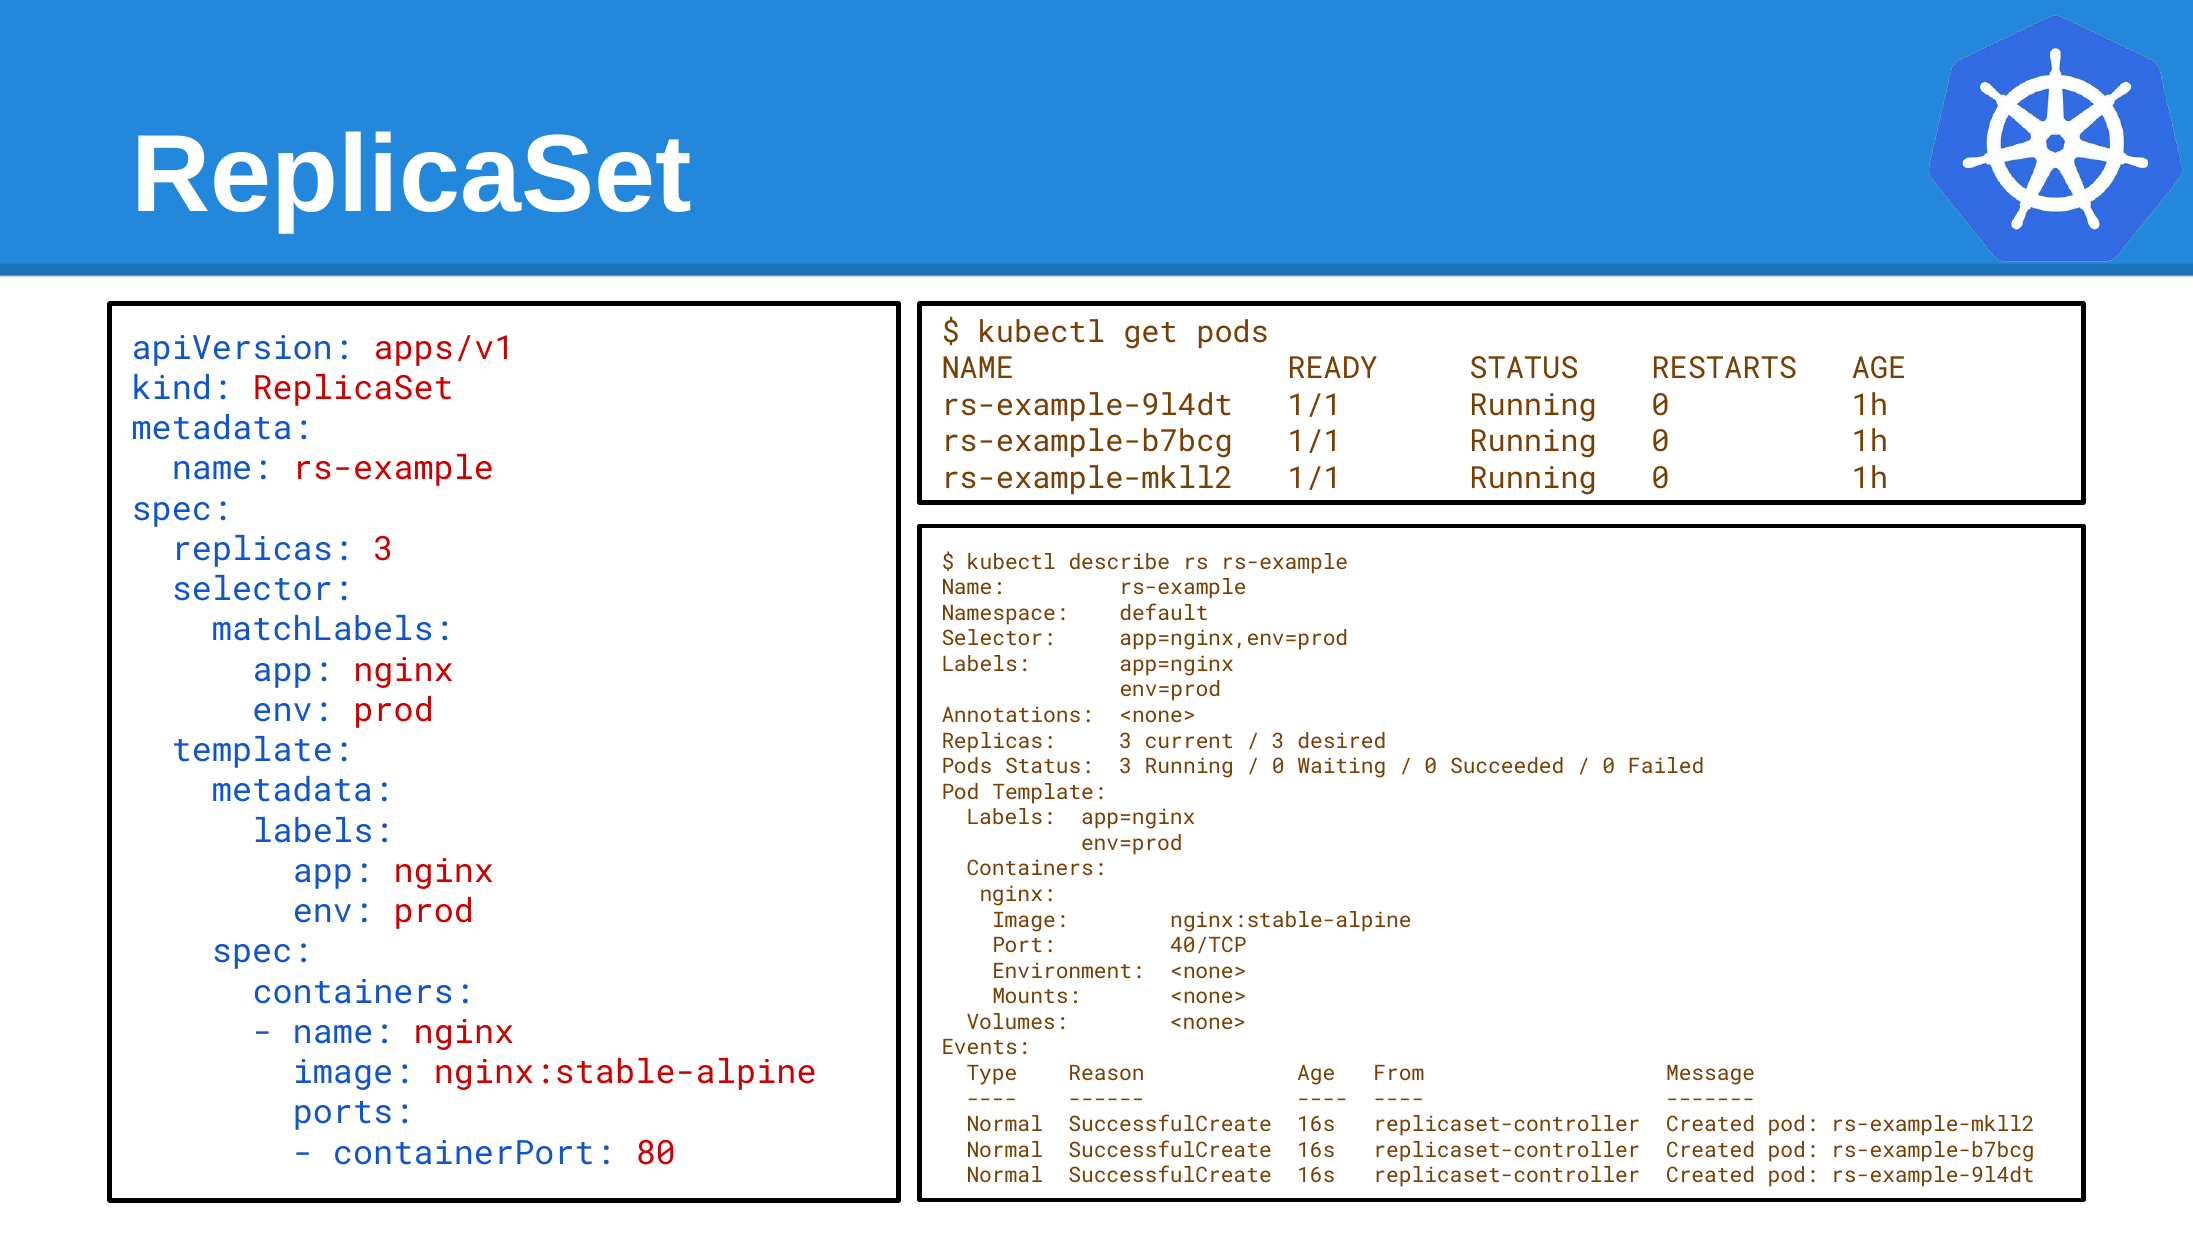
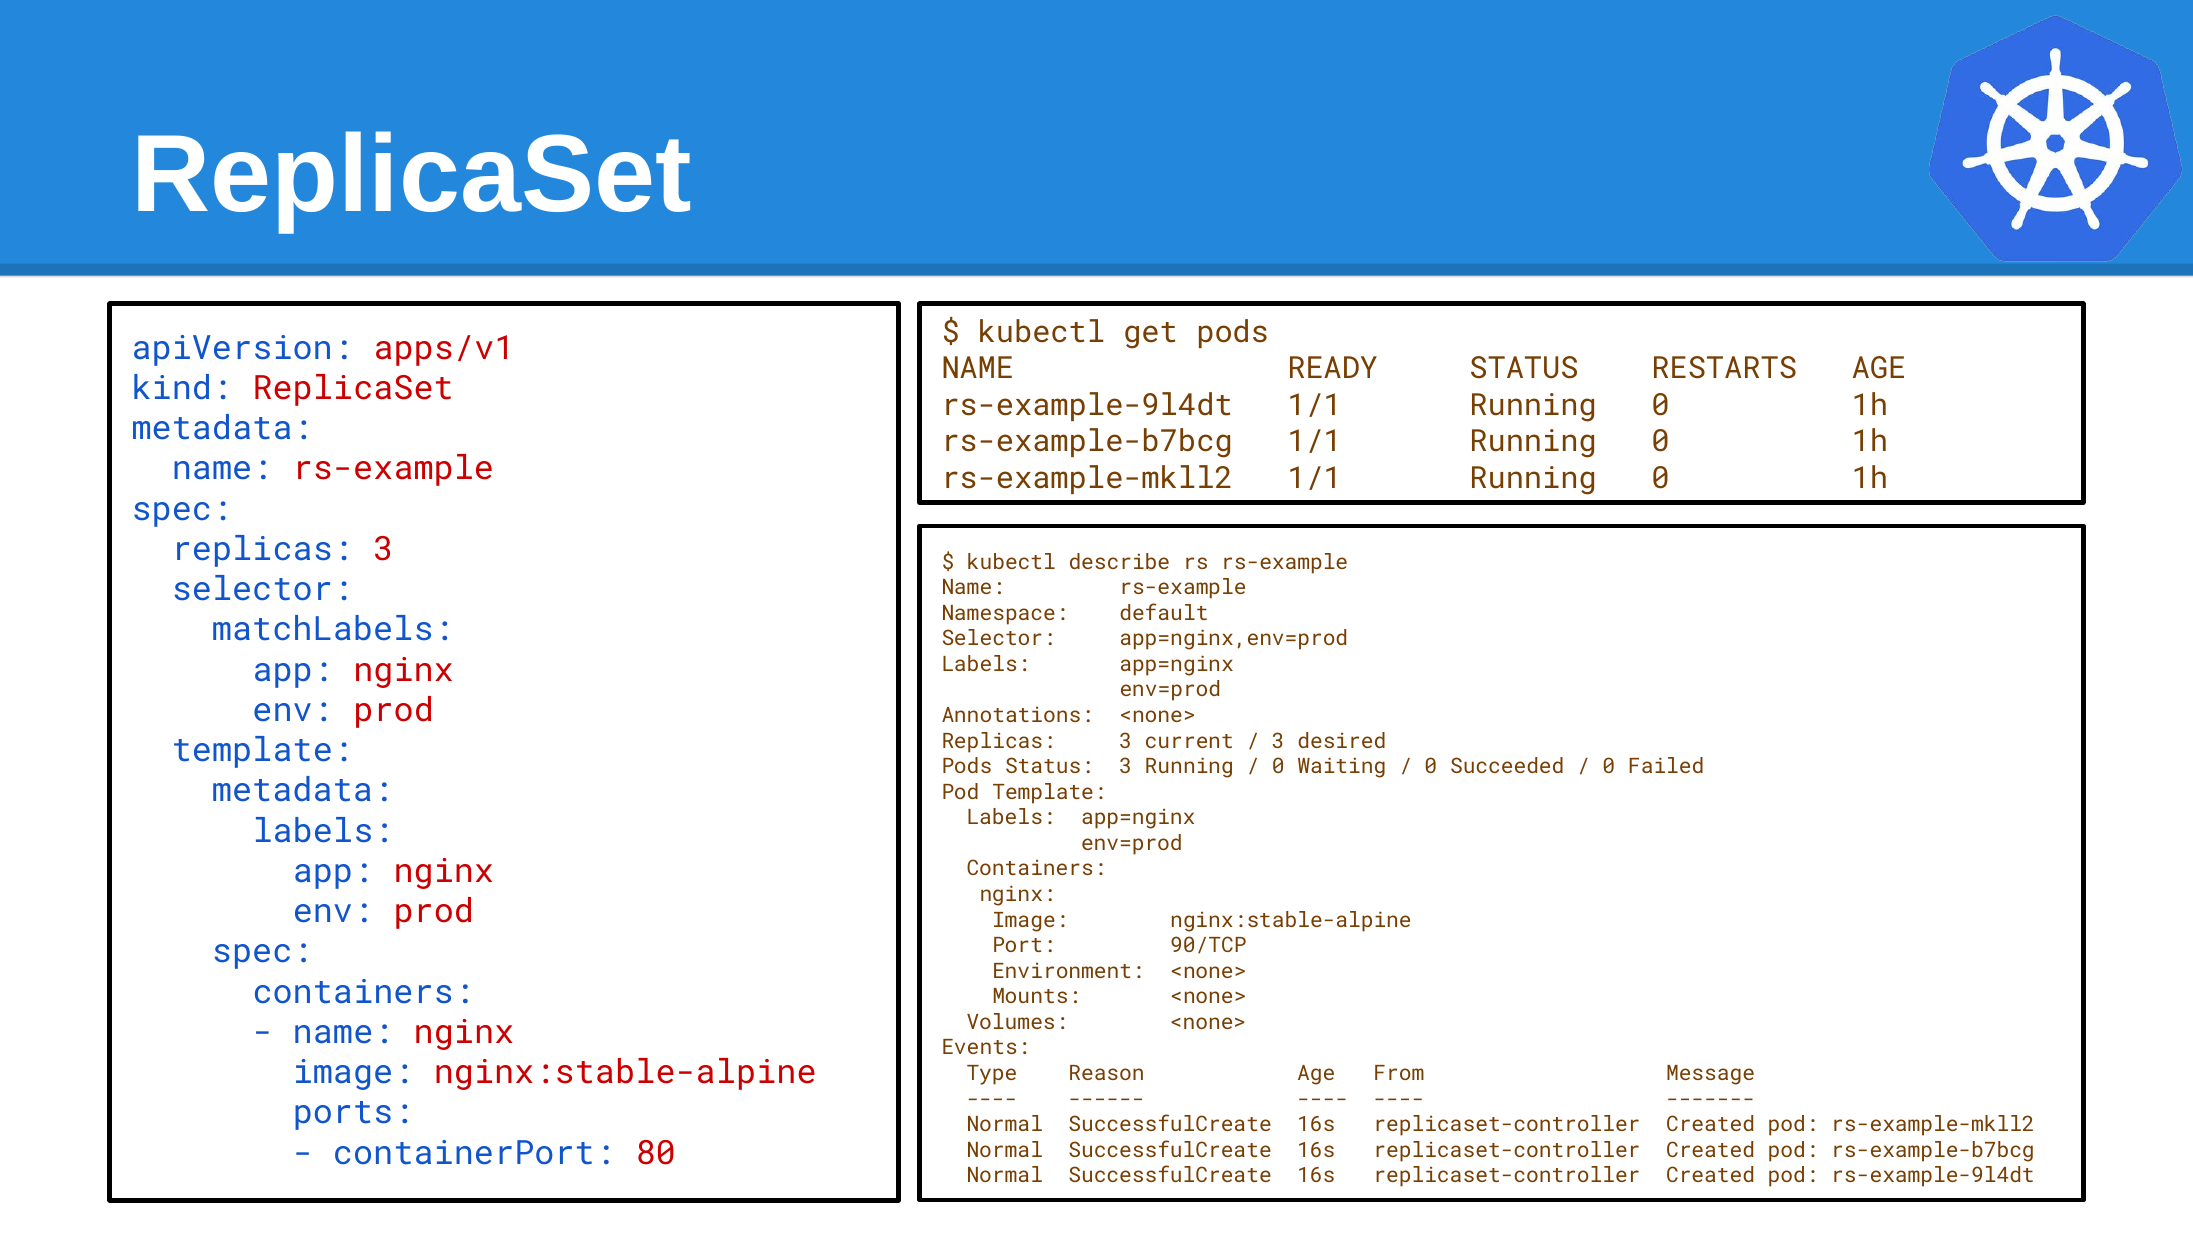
40/TCP: 40/TCP -> 90/TCP
